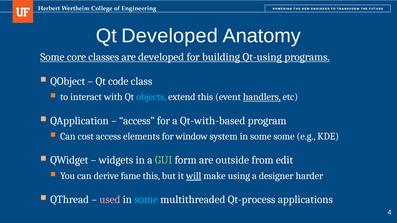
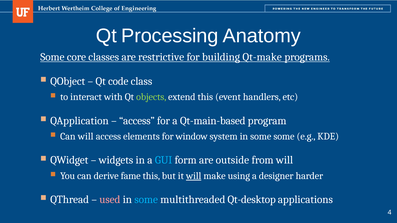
Qt Developed: Developed -> Processing
are developed: developed -> restrictive
Qt-using: Qt-using -> Qt-make
objects colour: light blue -> light green
handlers underline: present -> none
Qt-with-based: Qt-with-based -> Qt-main-based
Can cost: cost -> will
GUI colour: light green -> light blue
from edit: edit -> will
Qt-process: Qt-process -> Qt-desktop
